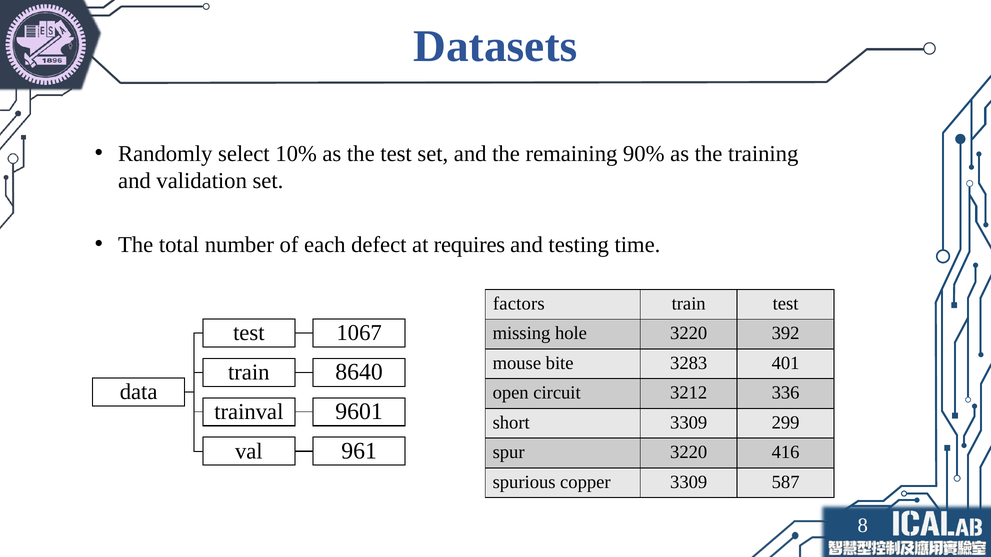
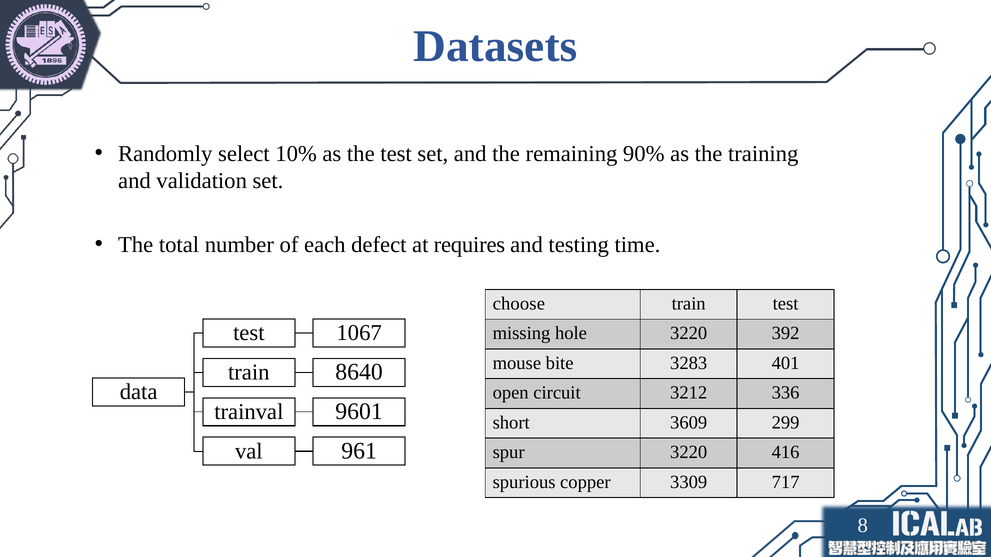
factors: factors -> choose
short 3309: 3309 -> 3609
587: 587 -> 717
